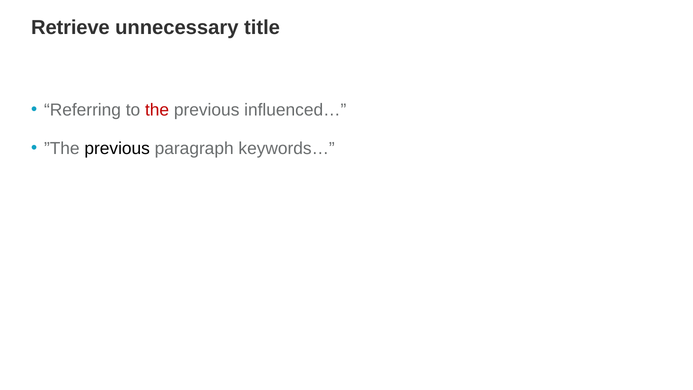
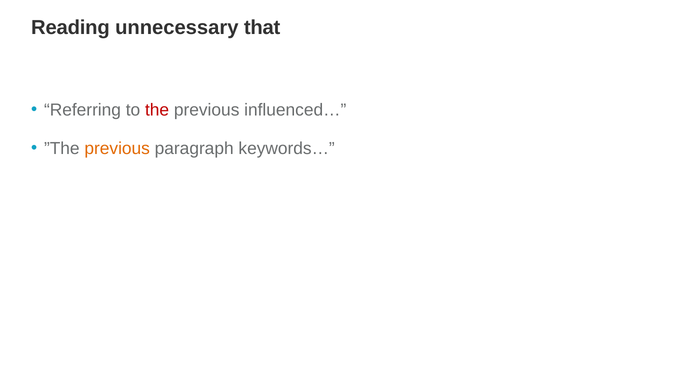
Retrieve: Retrieve -> Reading
title: title -> that
previous at (117, 148) colour: black -> orange
